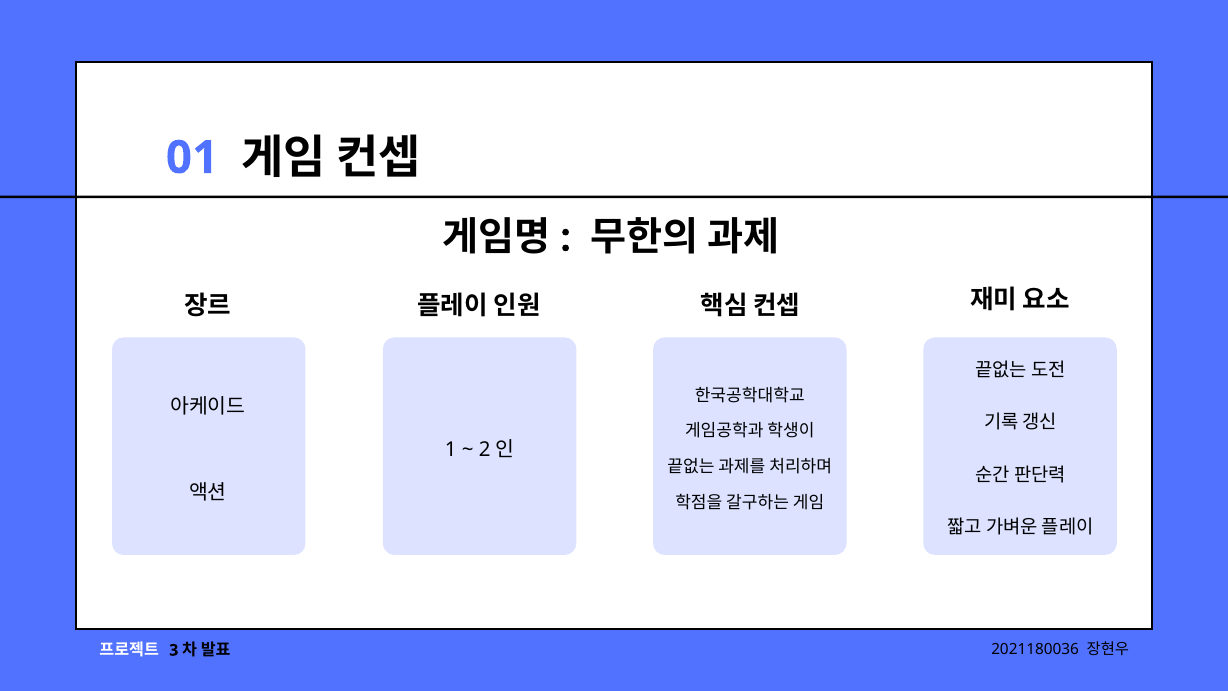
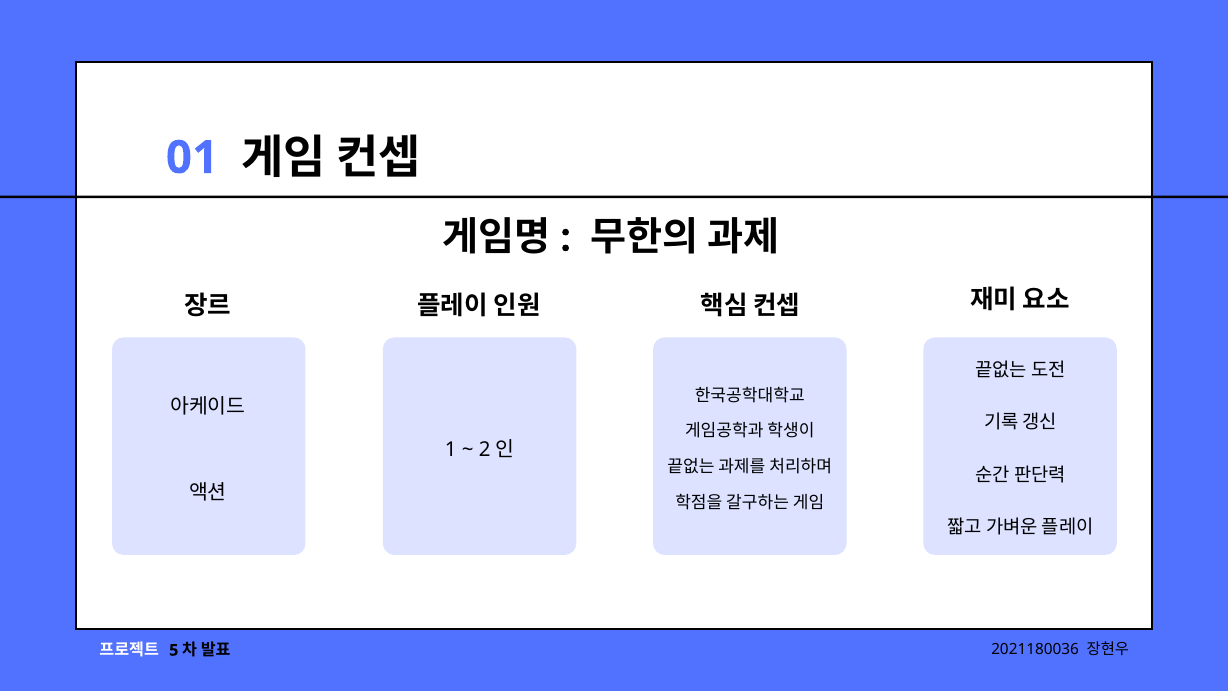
3: 3 -> 5
